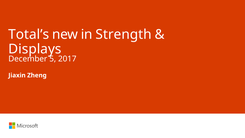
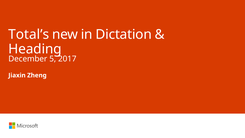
Strength: Strength -> Dictation
Displays: Displays -> Heading
